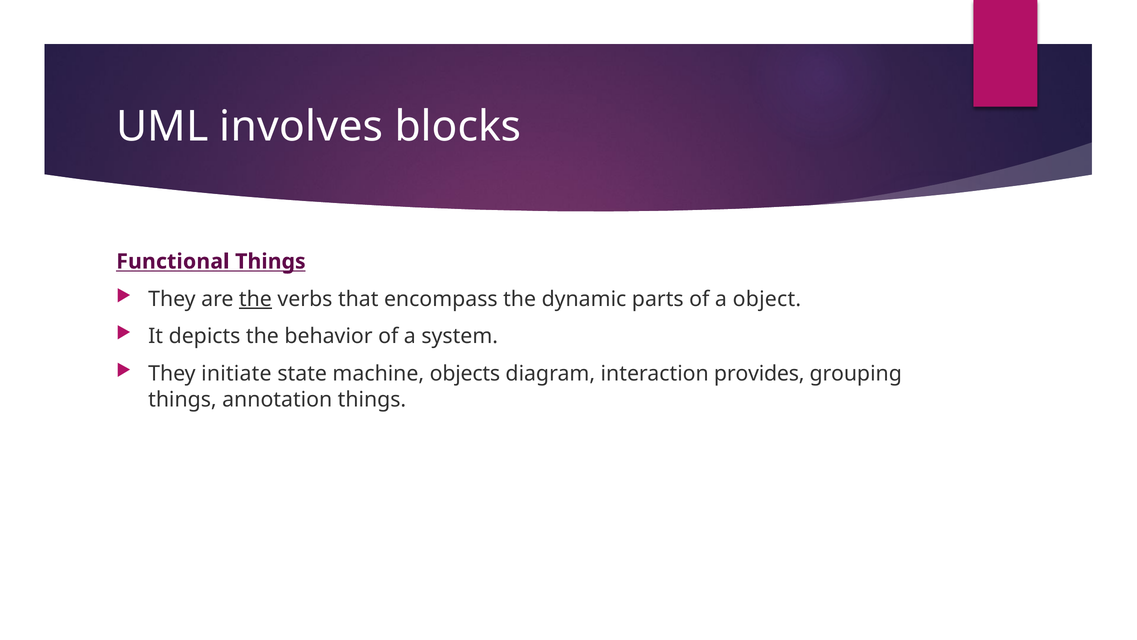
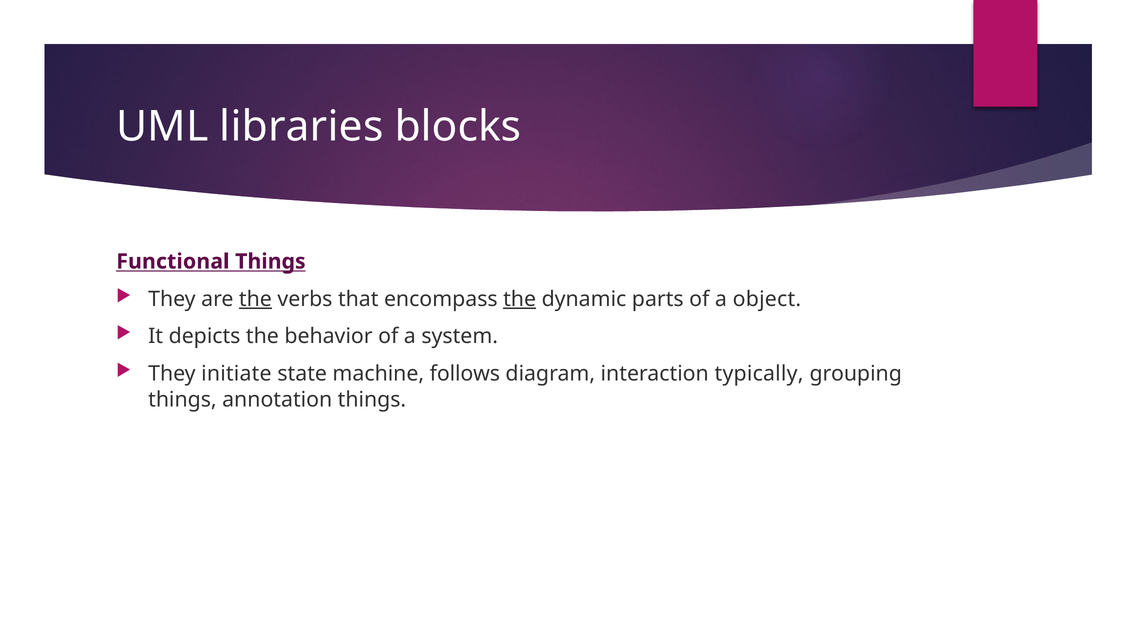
involves: involves -> libraries
the at (520, 299) underline: none -> present
objects: objects -> follows
provides: provides -> typically
